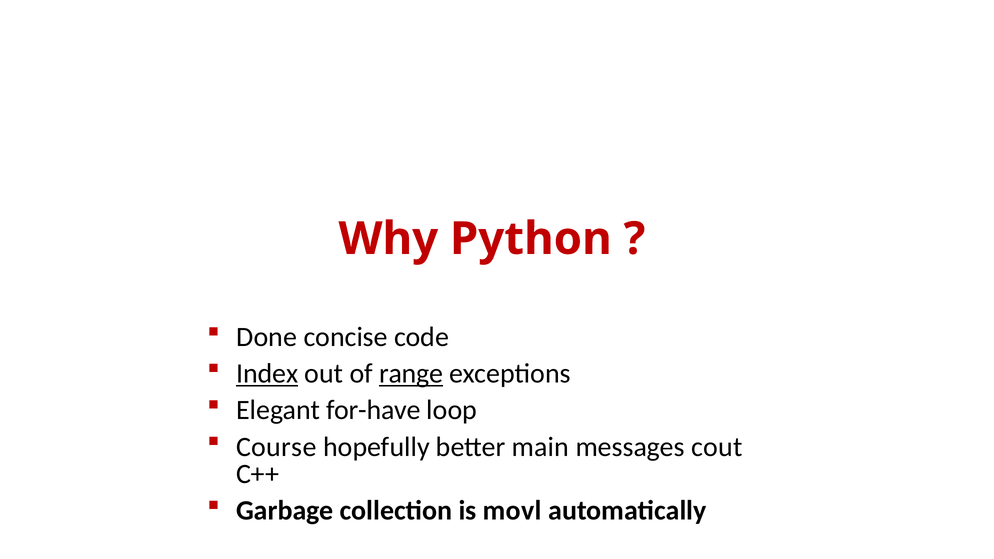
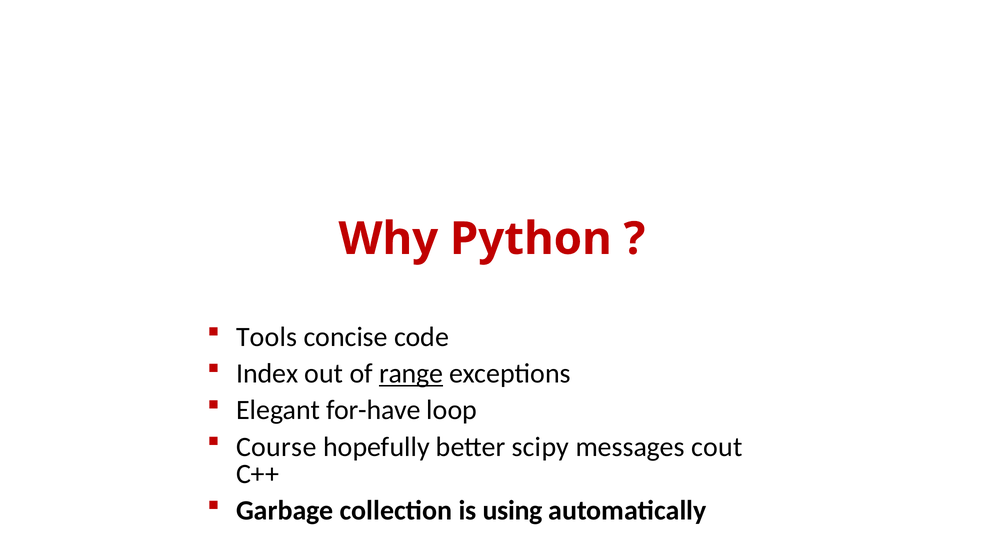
Done: Done -> Tools
Index underline: present -> none
main: main -> scipy
movl: movl -> using
